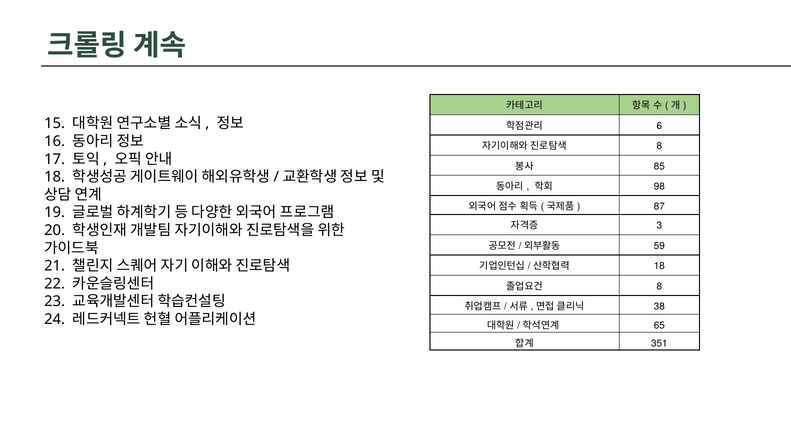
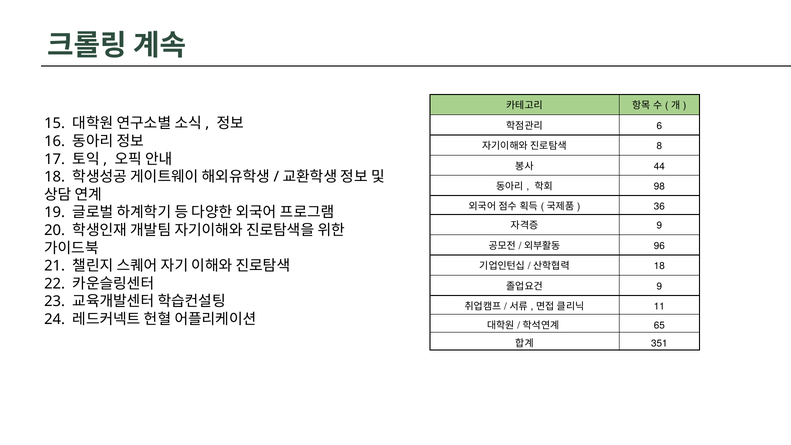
85: 85 -> 44
87: 87 -> 36
3 at (659, 226): 3 -> 9
59: 59 -> 96
8 at (659, 286): 8 -> 9
38: 38 -> 11
